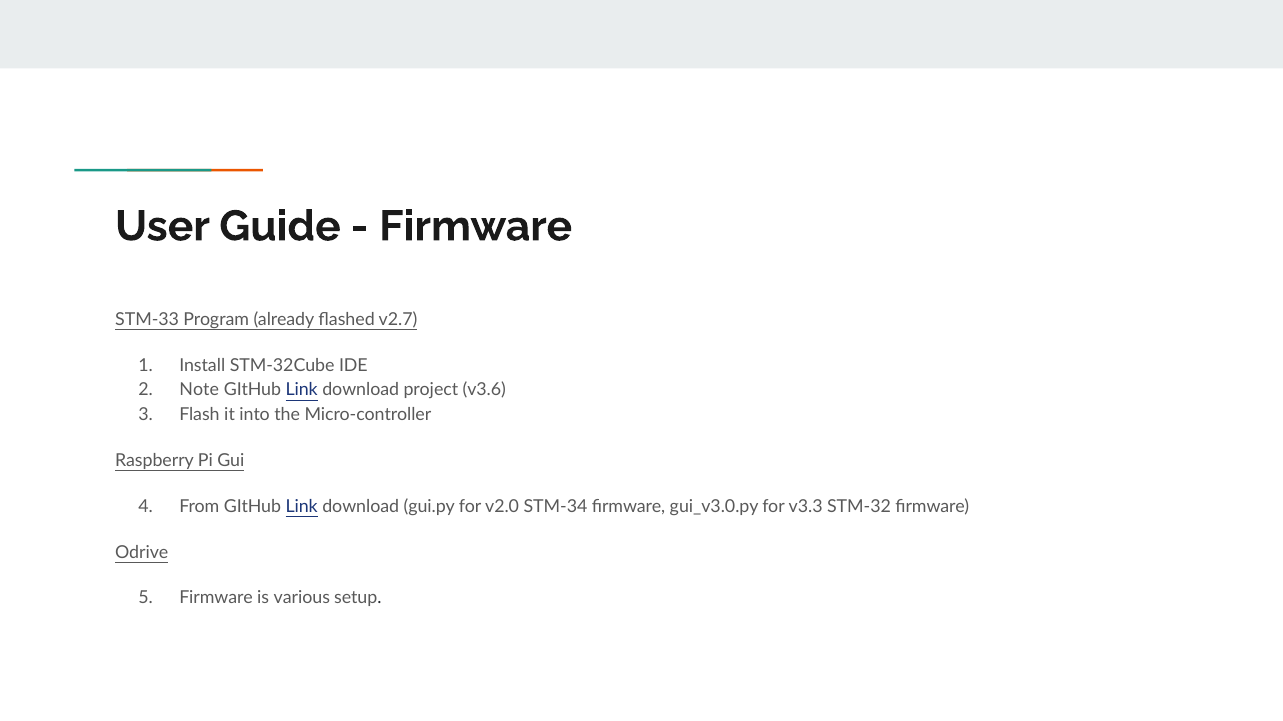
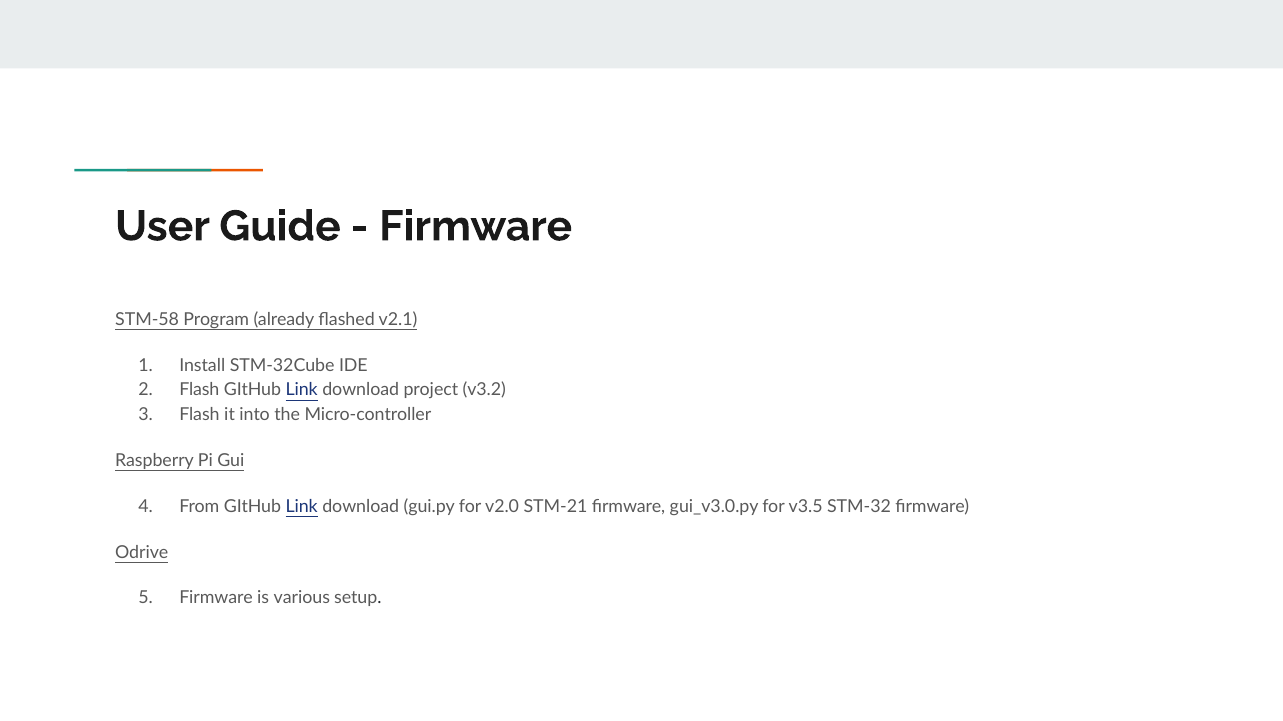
STM-33: STM-33 -> STM-58
v2.7: v2.7 -> v2.1
Note at (199, 390): Note -> Flash
v3.6: v3.6 -> v3.2
STM-34: STM-34 -> STM-21
v3.3: v3.3 -> v3.5
